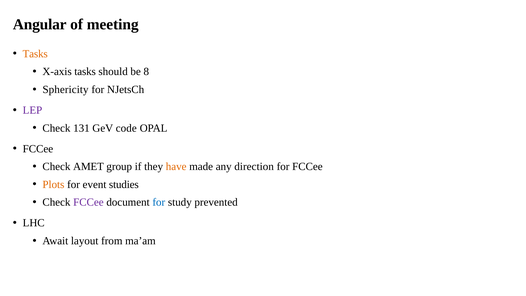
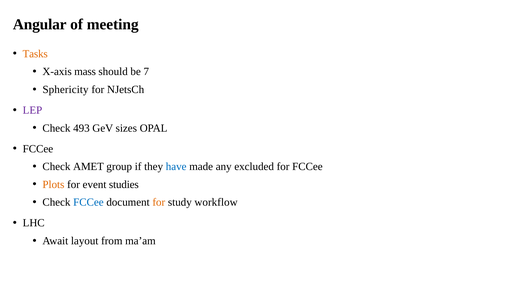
X-axis tasks: tasks -> mass
8: 8 -> 7
131: 131 -> 493
code: code -> sizes
have colour: orange -> blue
direction: direction -> excluded
FCCee at (88, 202) colour: purple -> blue
for at (159, 202) colour: blue -> orange
prevented: prevented -> workflow
